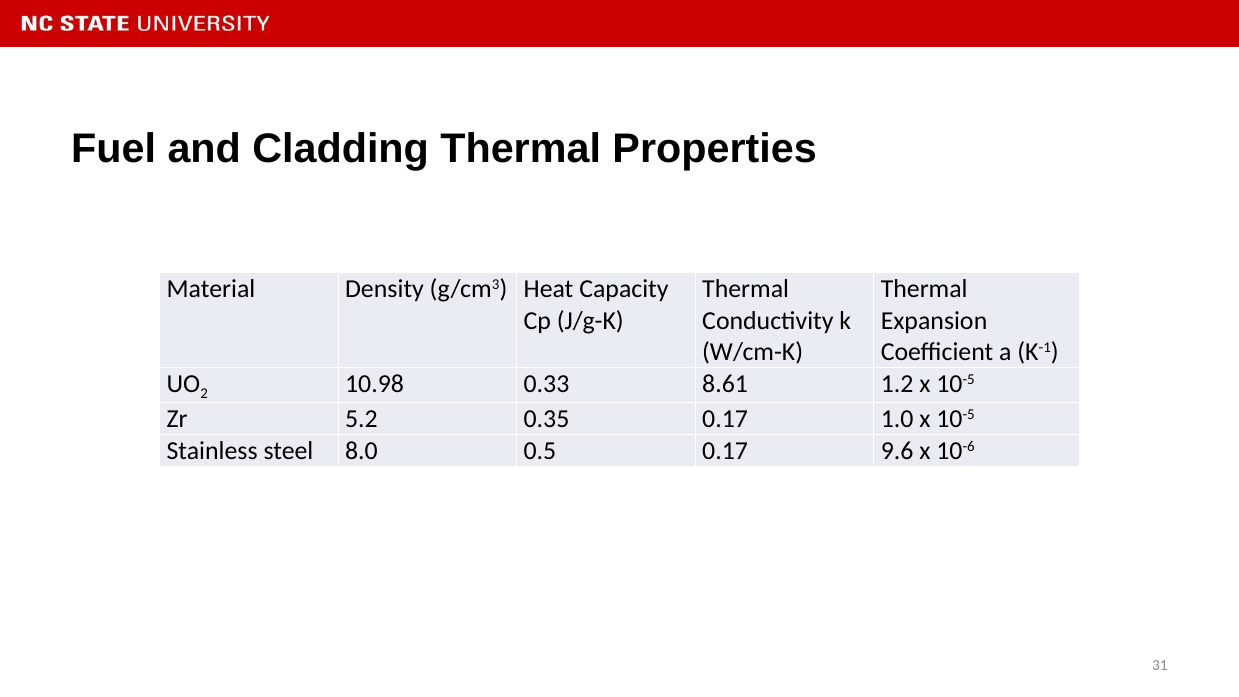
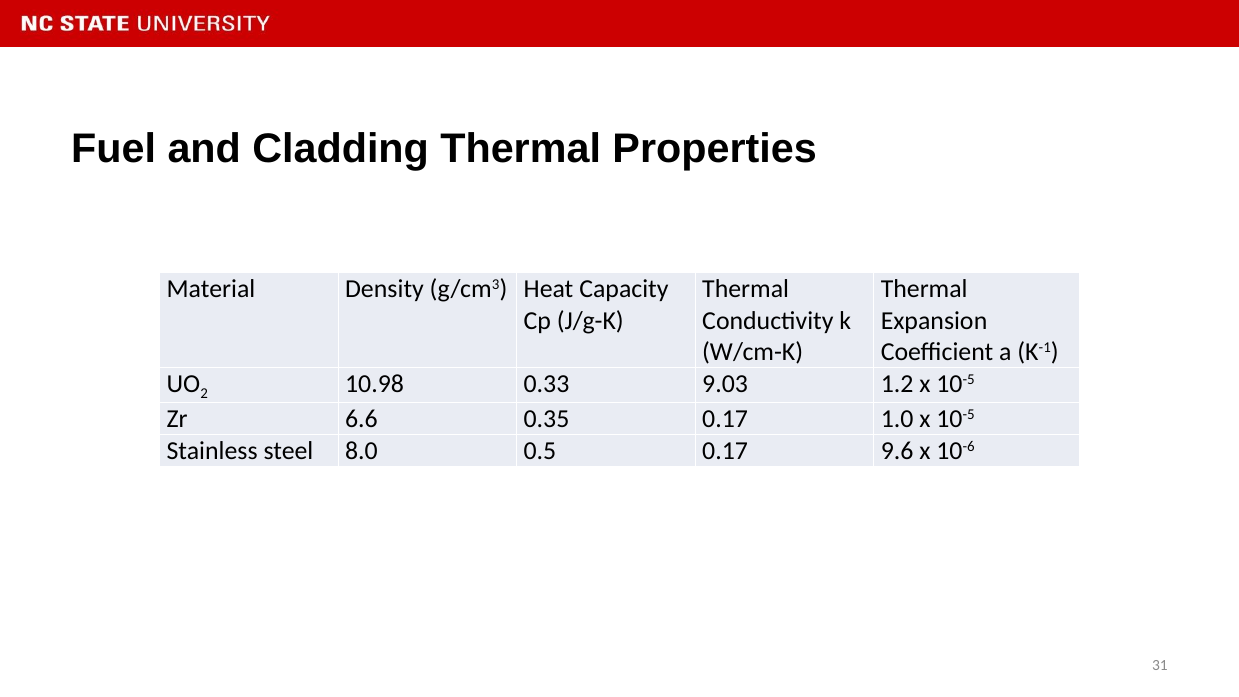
8.61: 8.61 -> 9.03
5.2: 5.2 -> 6.6
